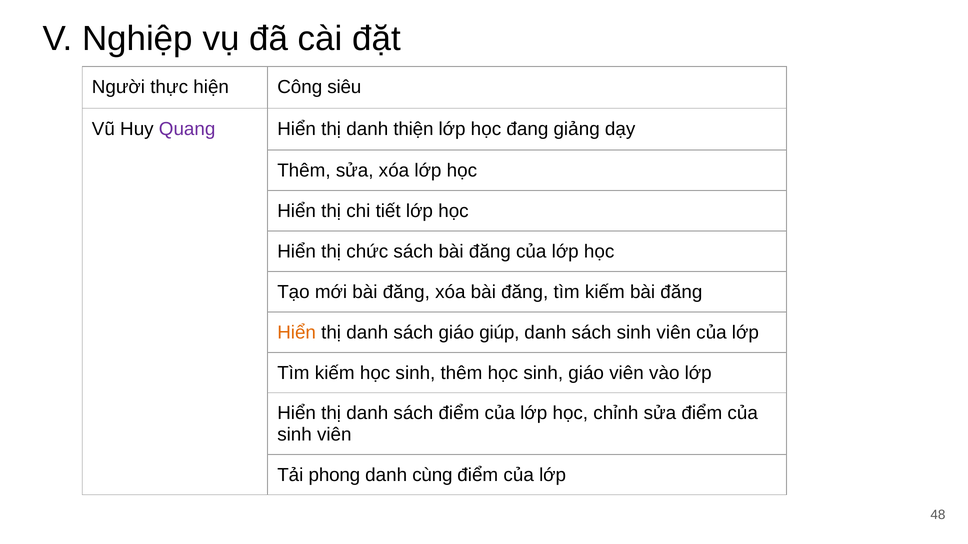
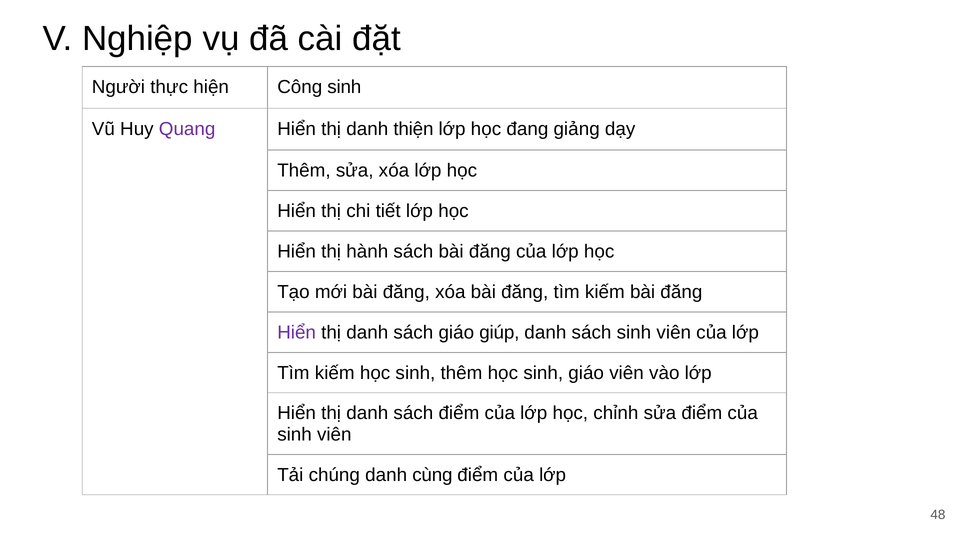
Công siêu: siêu -> sinh
chức: chức -> hành
Hiển at (297, 333) colour: orange -> purple
phong: phong -> chúng
